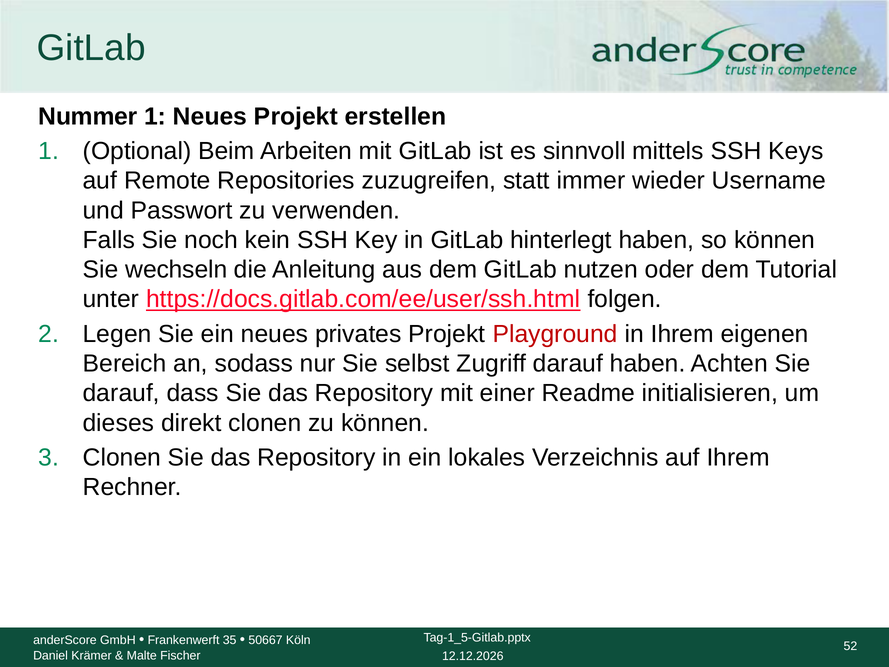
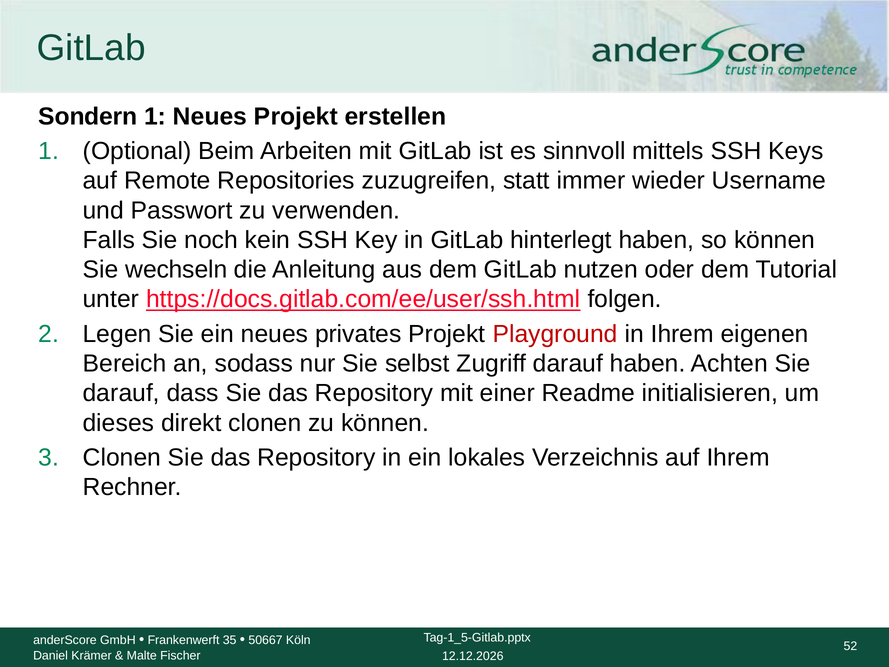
Nummer: Nummer -> Sondern
